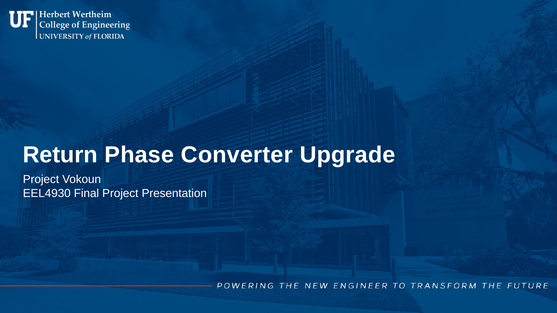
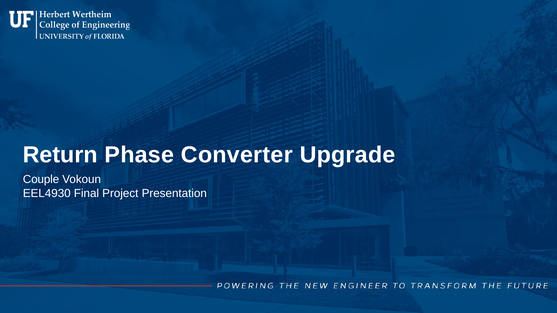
Project at (41, 180): Project -> Couple
